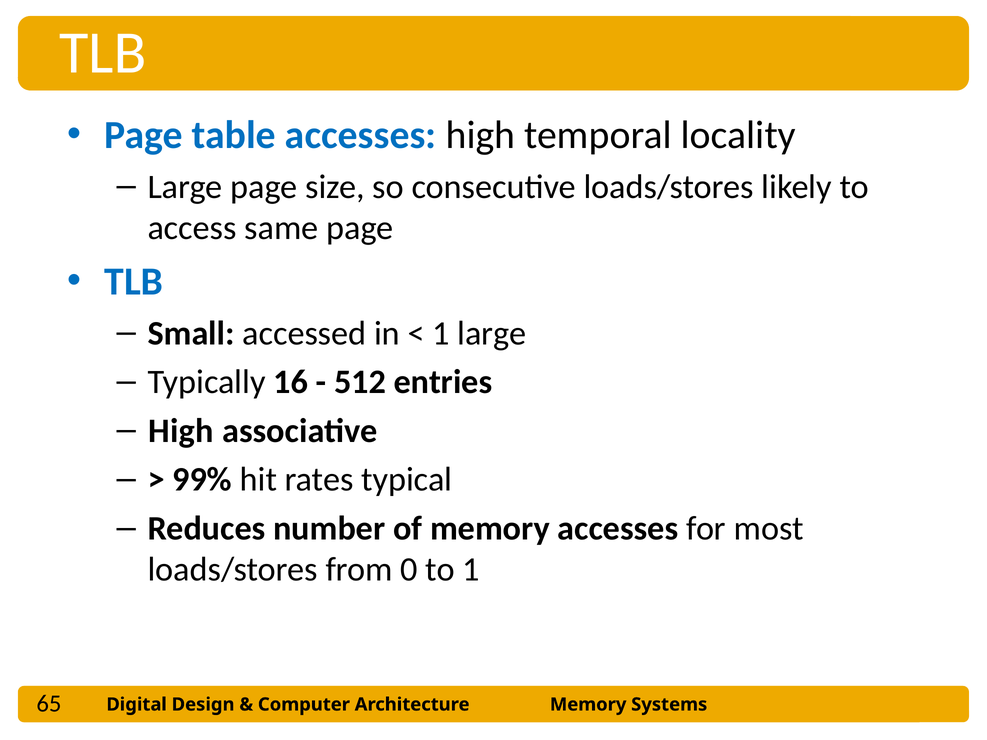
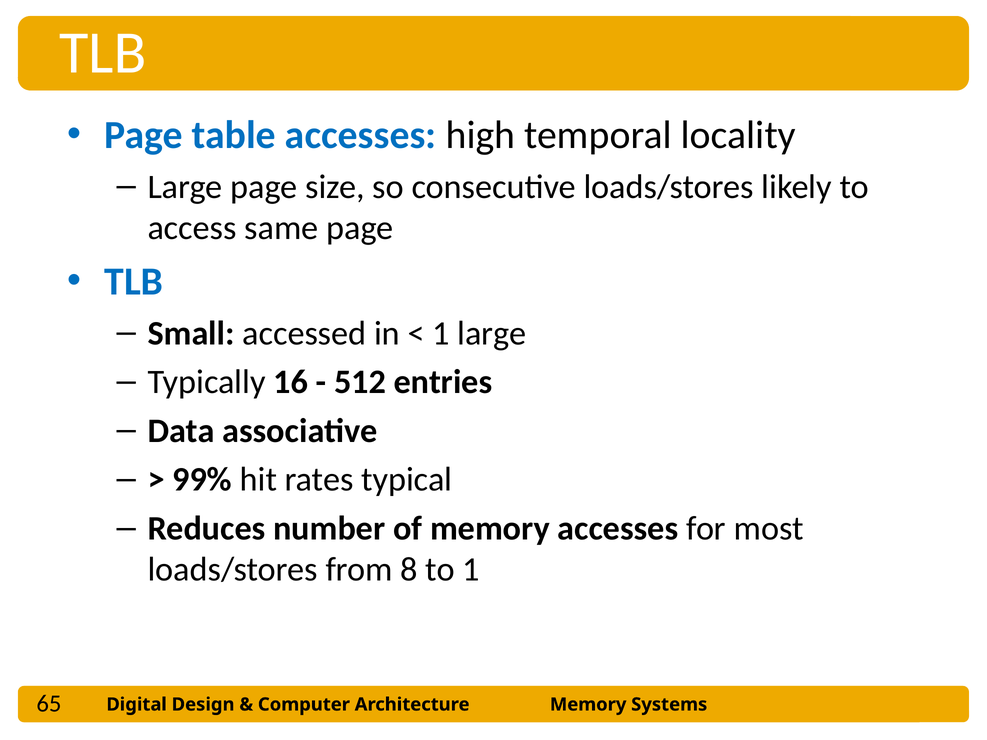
High at (181, 431): High -> Data
0: 0 -> 8
